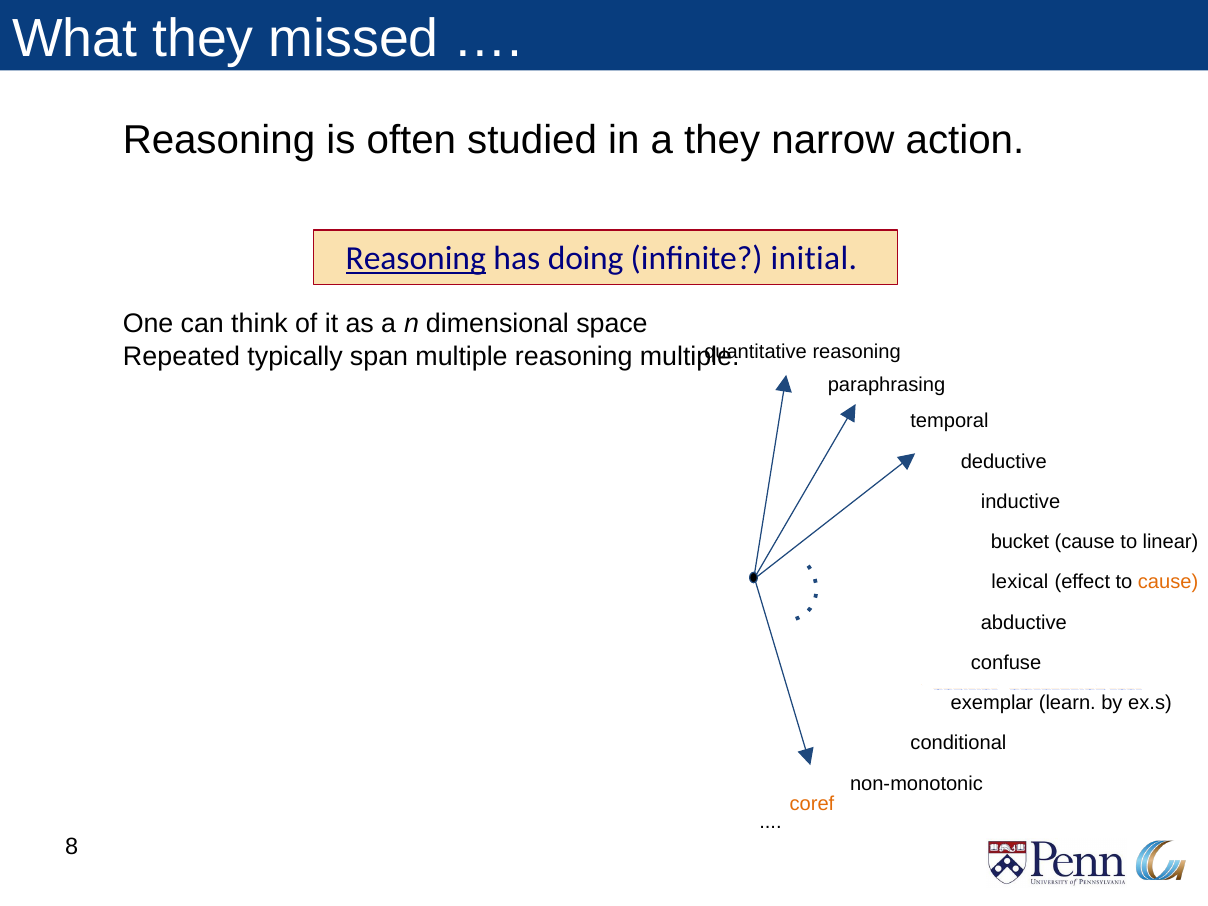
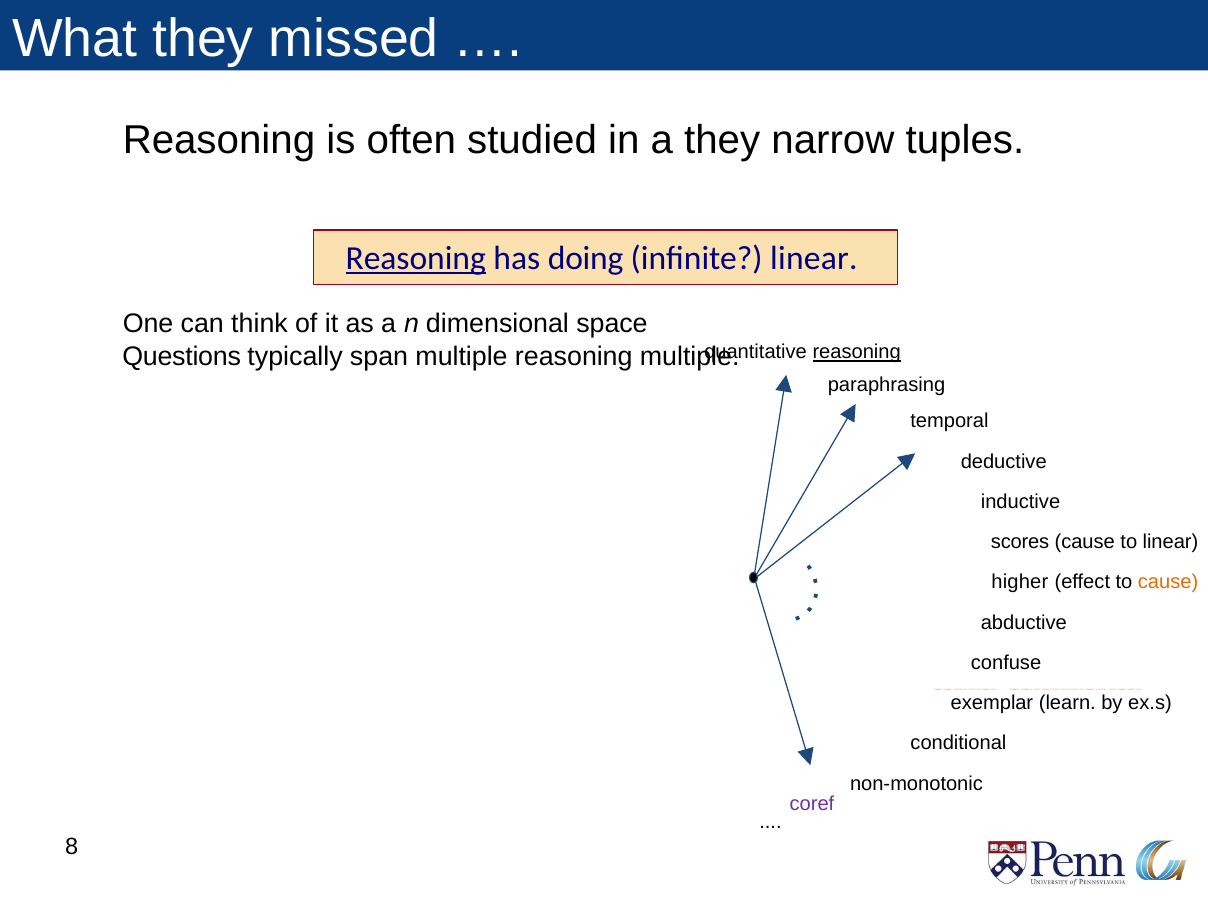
action: action -> tuples
infinite initial: initial -> linear
reasoning at (857, 352) underline: none -> present
Repeated: Repeated -> Questions
bucket: bucket -> scores
lexical: lexical -> higher
coref colour: orange -> purple
